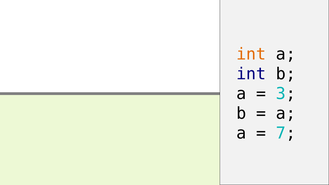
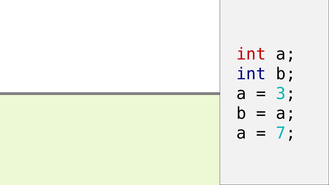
int at (251, 54) colour: orange -> red
